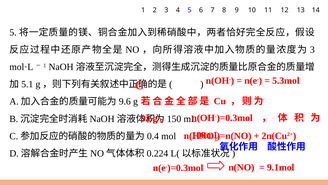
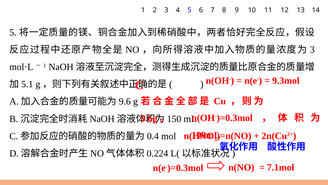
5.3mol: 5.3mol -> 9.3mol
9.1mol: 9.1mol -> 7.1mol
